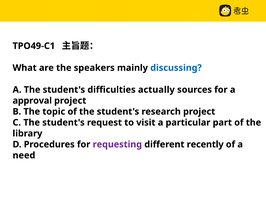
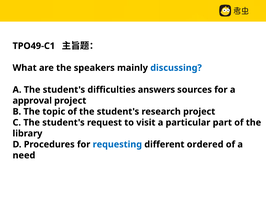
actually: actually -> answers
requesting colour: purple -> blue
recently: recently -> ordered
